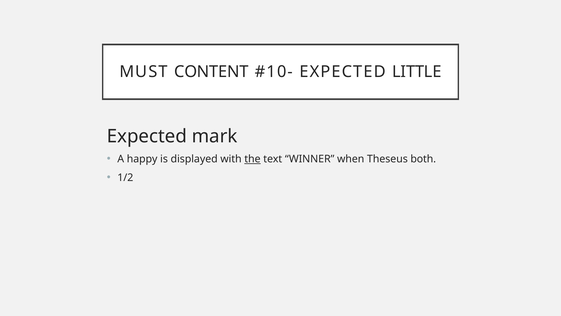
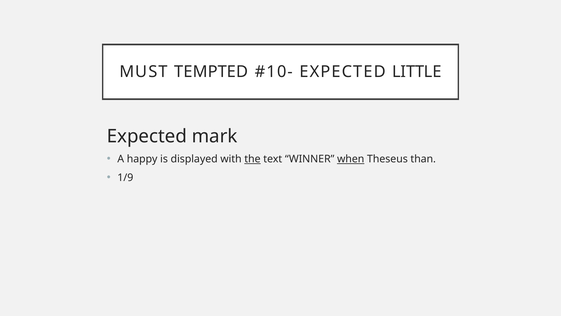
CONTENT: CONTENT -> TEMPTED
when underline: none -> present
both: both -> than
1/2: 1/2 -> 1/9
